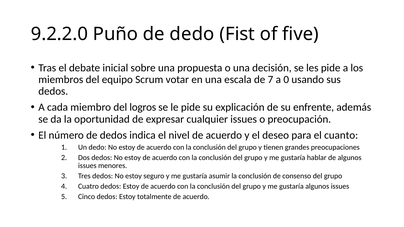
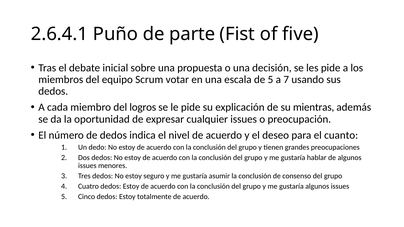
9.2.2.0: 9.2.2.0 -> 2.6.4.1
de dedo: dedo -> parte
de 7: 7 -> 5
0: 0 -> 7
enfrente: enfrente -> mientras
